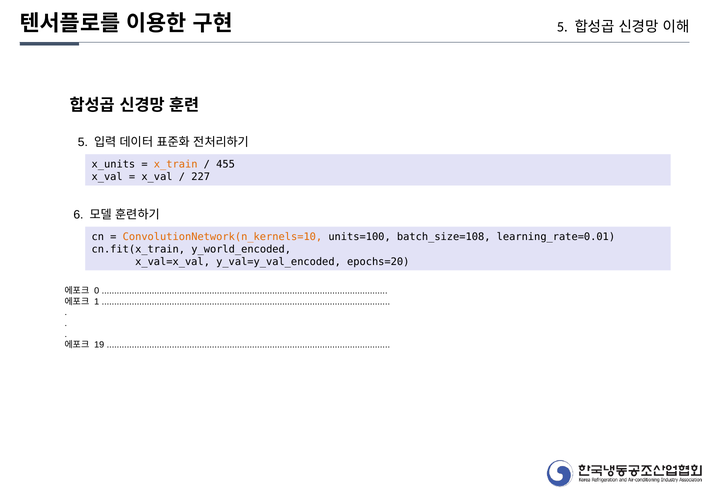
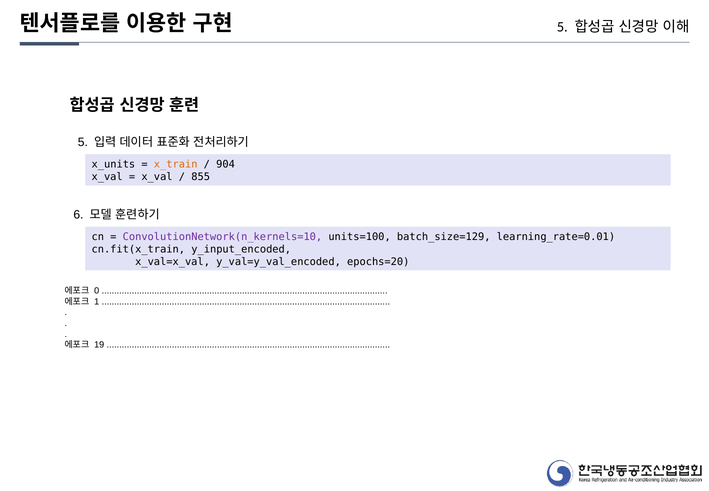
455: 455 -> 904
227: 227 -> 855
ConvolutionNetwork(n_kernels=10 colour: orange -> purple
batch_size=108: batch_size=108 -> batch_size=129
y_world_encoded: y_world_encoded -> y_input_encoded
